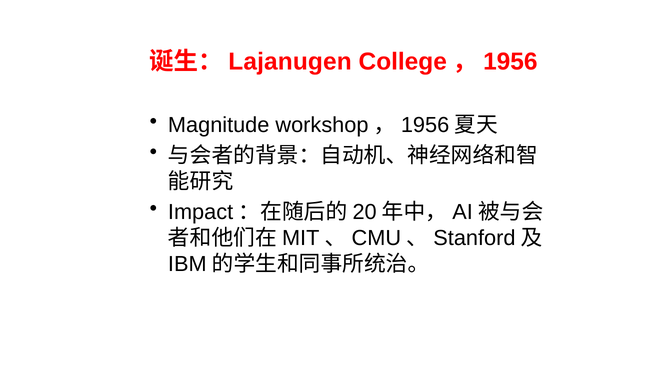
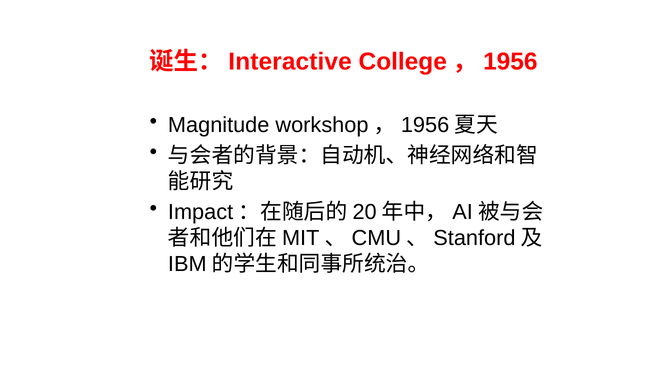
Lajanugen: Lajanugen -> Interactive
